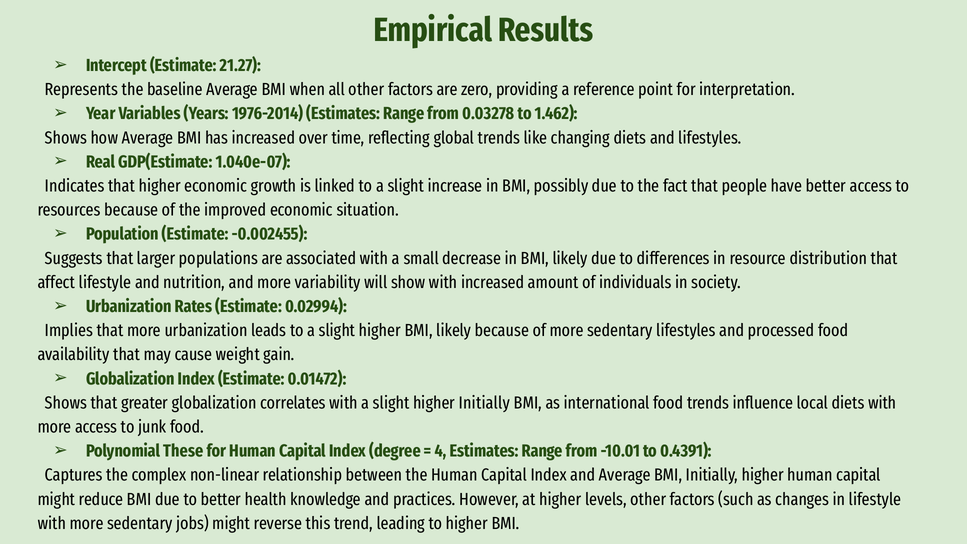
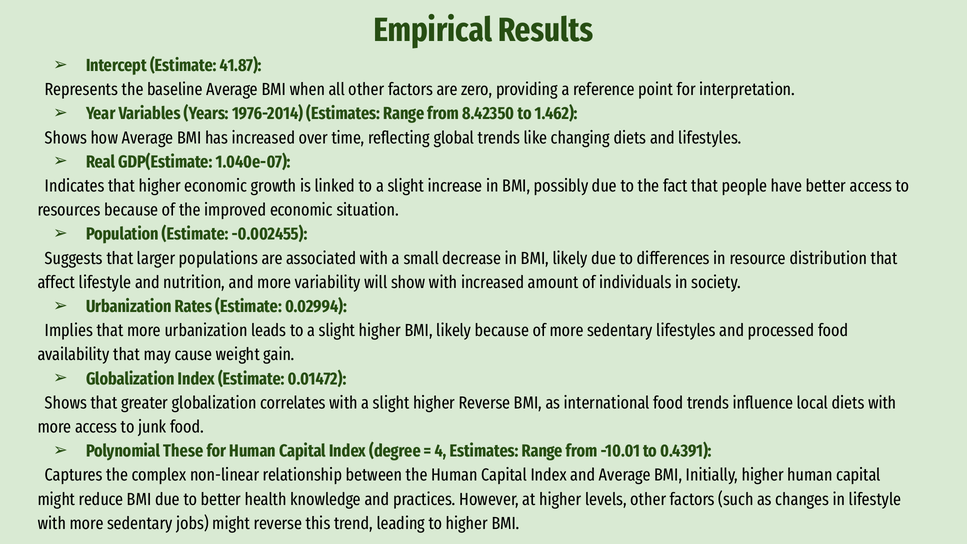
21.27: 21.27 -> 41.87
0.03278: 0.03278 -> 8.42350
higher Initially: Initially -> Reverse
